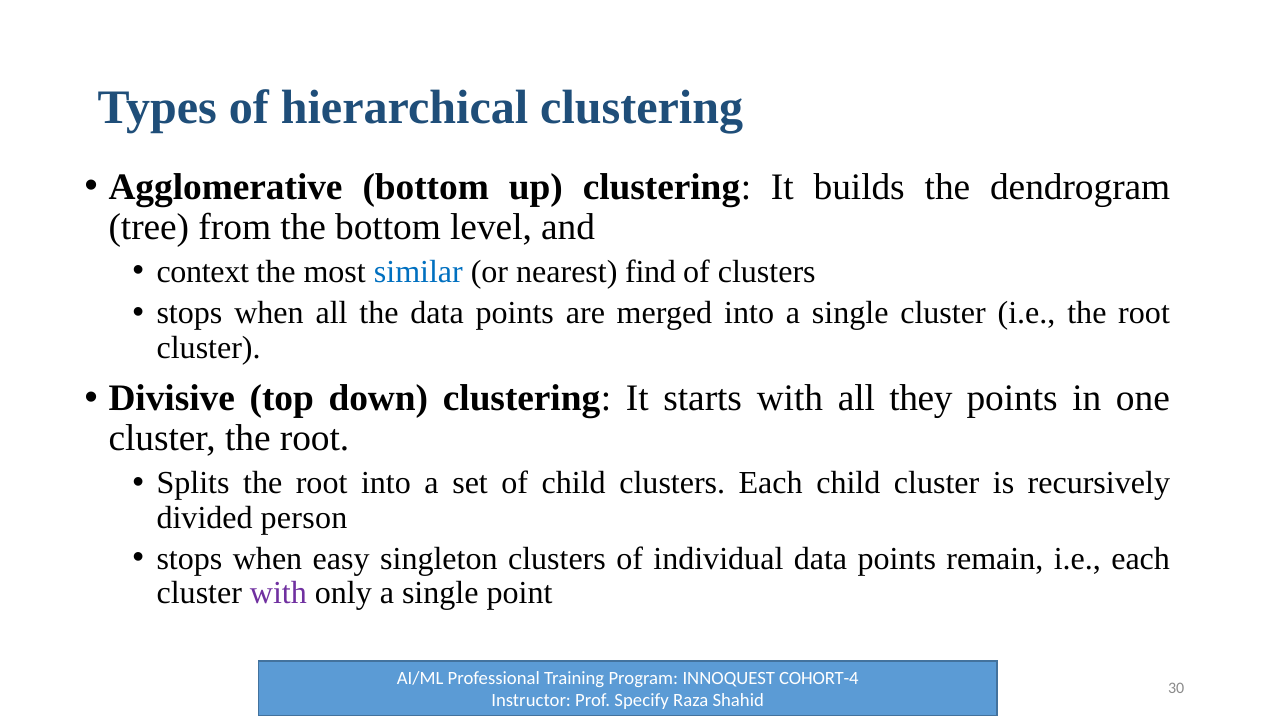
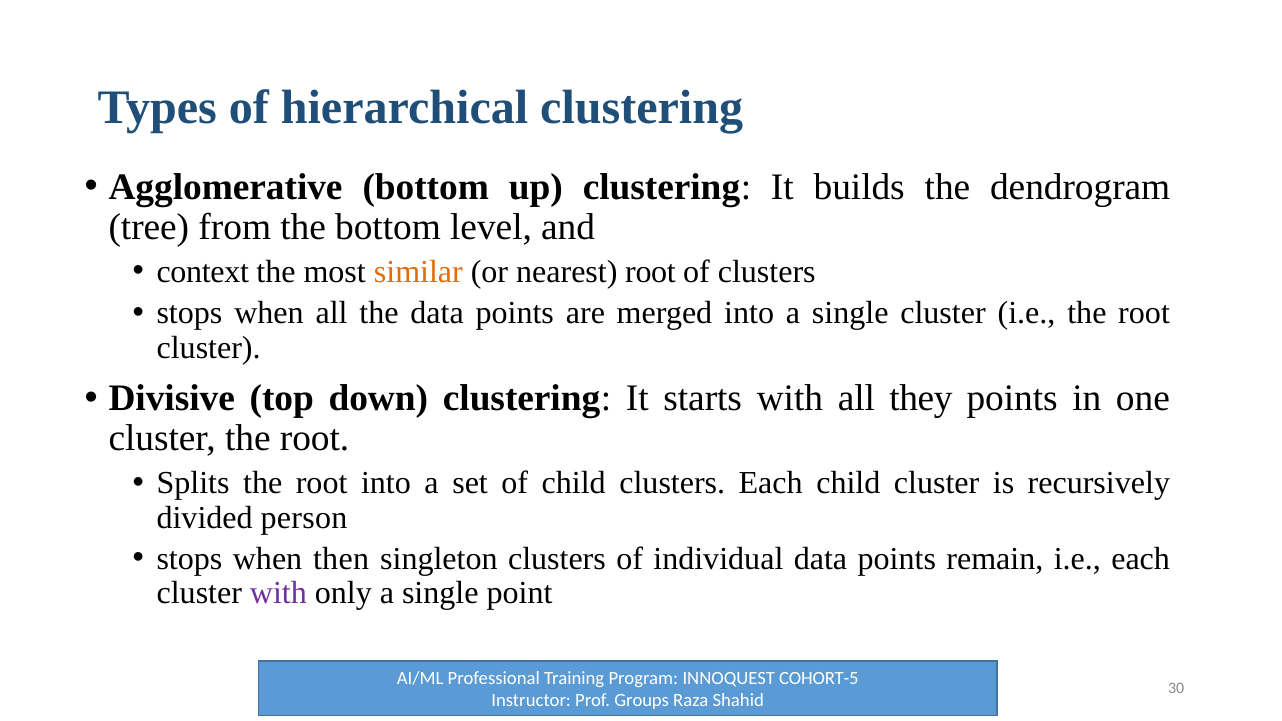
similar colour: blue -> orange
nearest find: find -> root
easy: easy -> then
COHORT-4: COHORT-4 -> COHORT-5
Specify: Specify -> Groups
